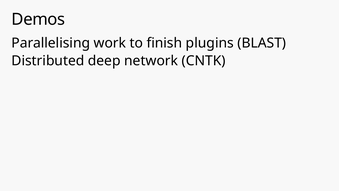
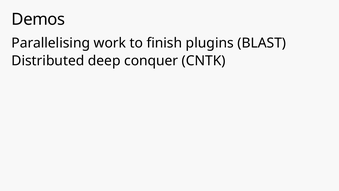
network: network -> conquer
